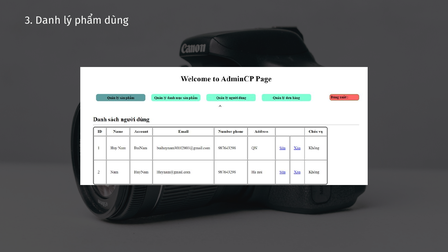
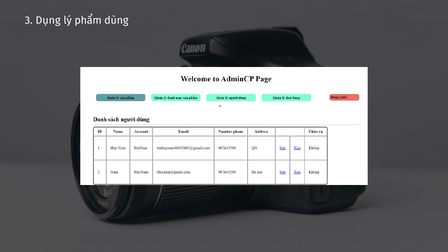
Danh: Danh -> Dụng
